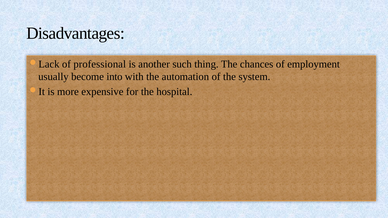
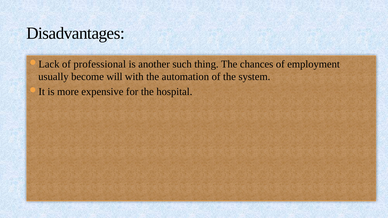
into: into -> will
